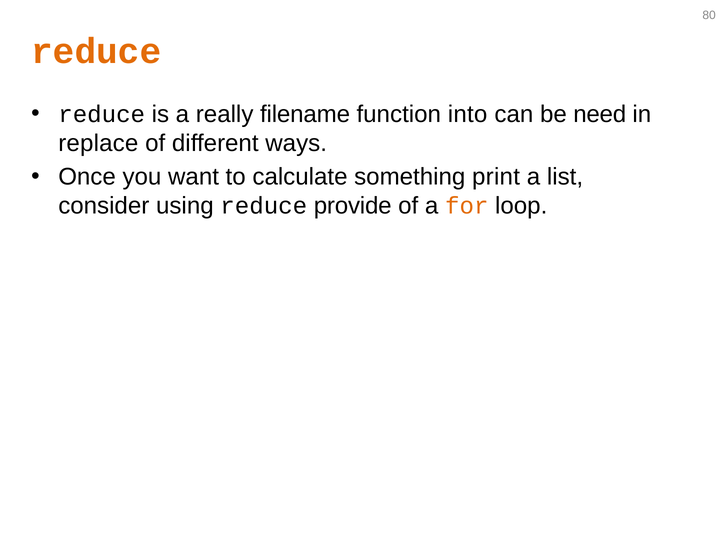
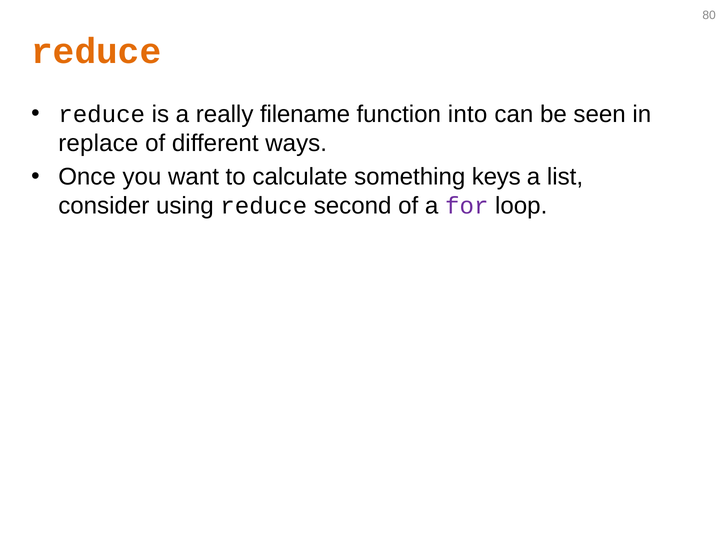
need: need -> seen
print: print -> keys
provide: provide -> second
for colour: orange -> purple
